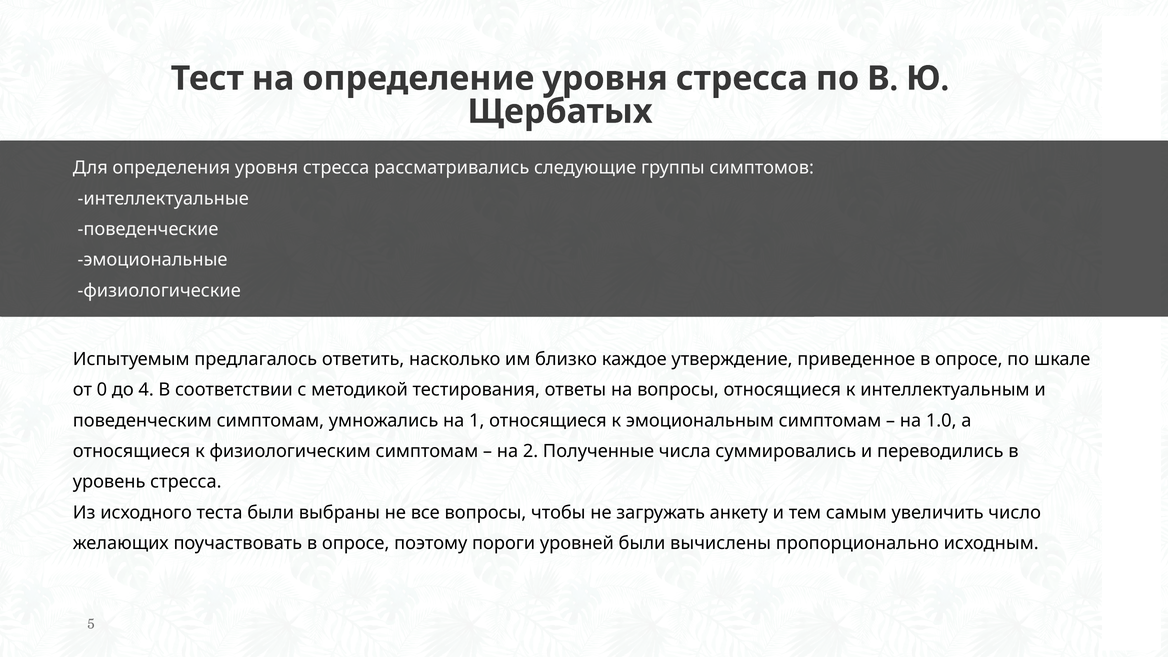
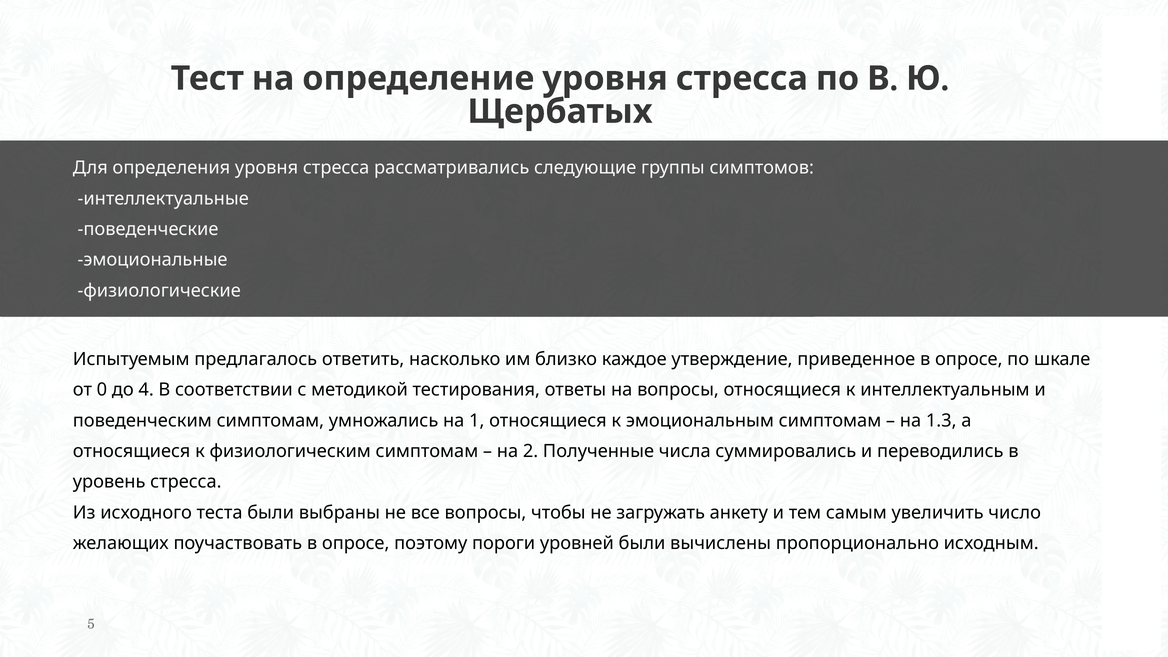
1.0: 1.0 -> 1.3
